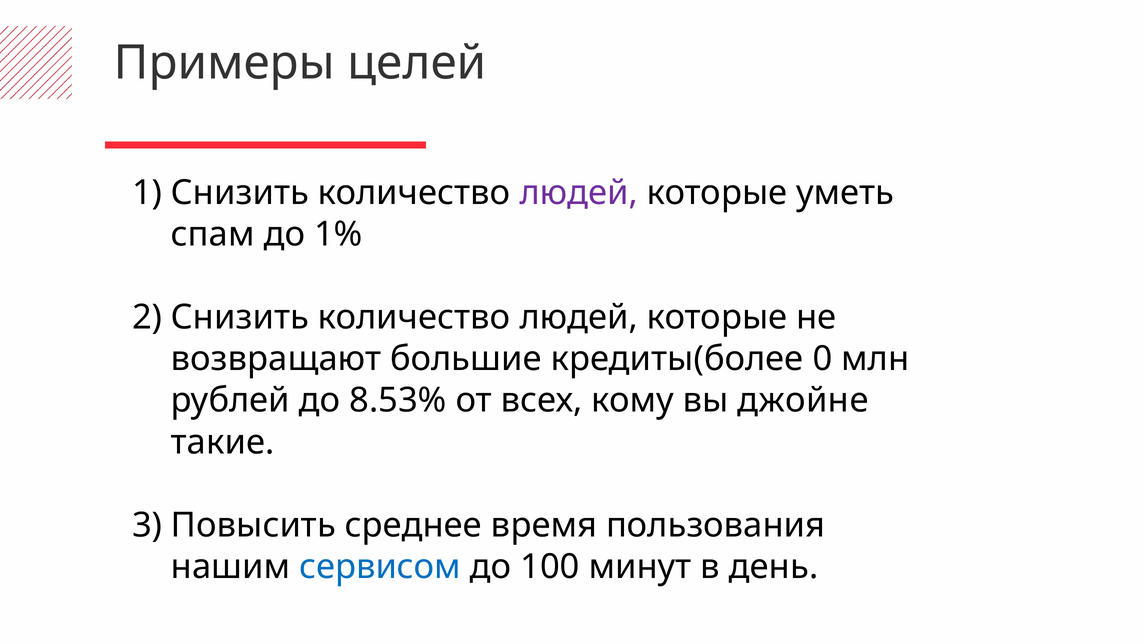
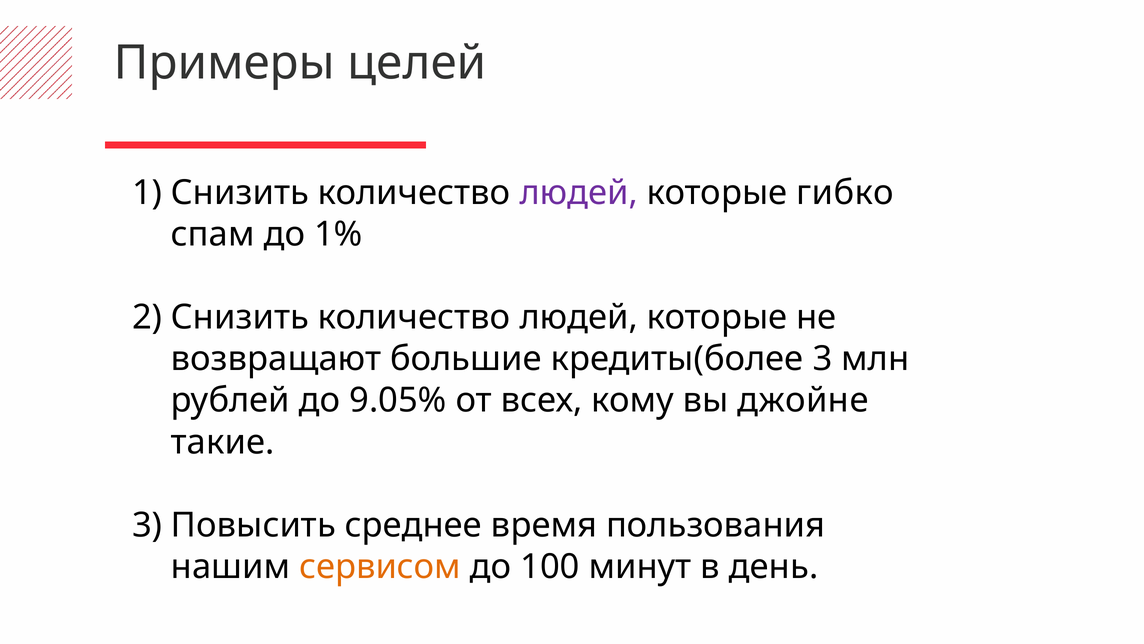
уметь: уметь -> гибко
0: 0 -> 3
8.53%: 8.53% -> 9.05%
сервисом colour: blue -> orange
